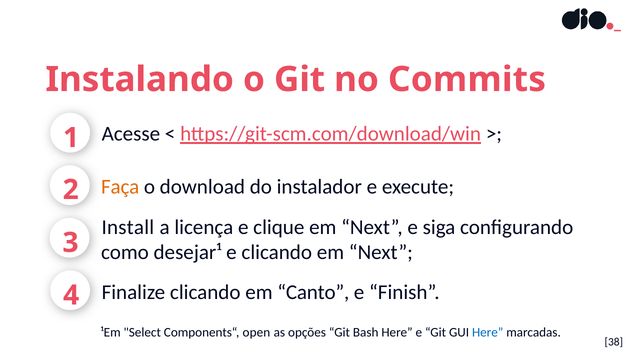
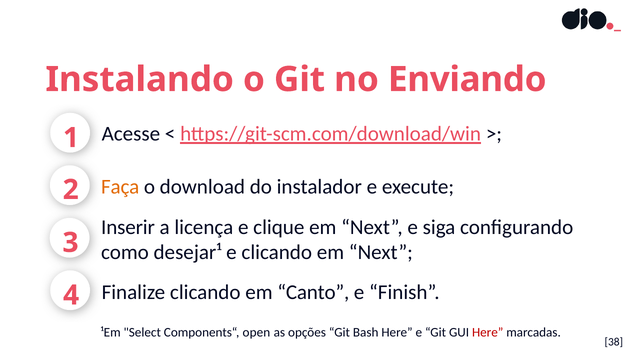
Commits: Commits -> Enviando
Install: Install -> Inserir
Here at (488, 333) colour: blue -> red
